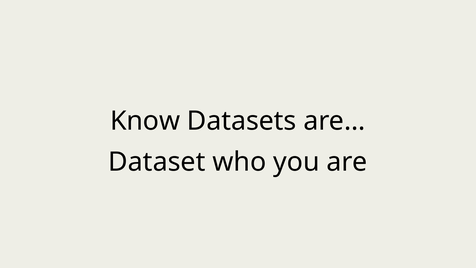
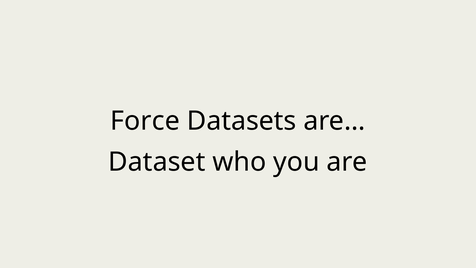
Know: Know -> Force
